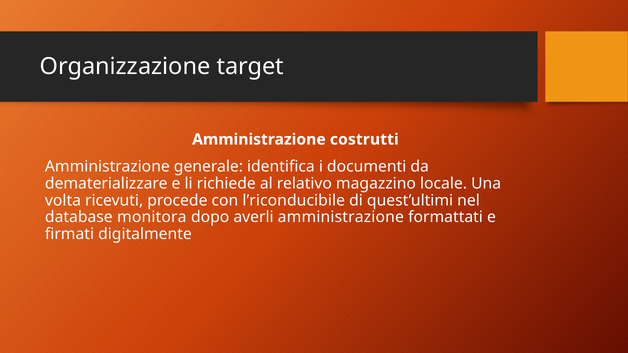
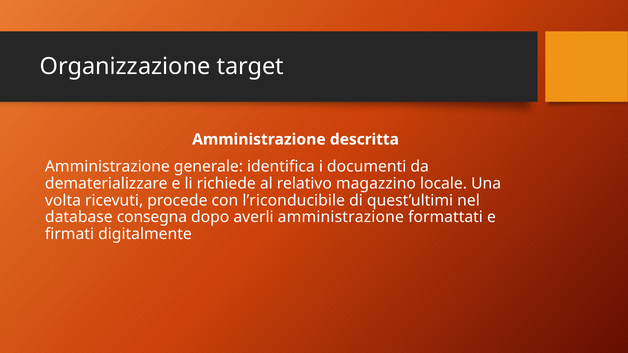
costrutti: costrutti -> descritta
monitora: monitora -> consegna
